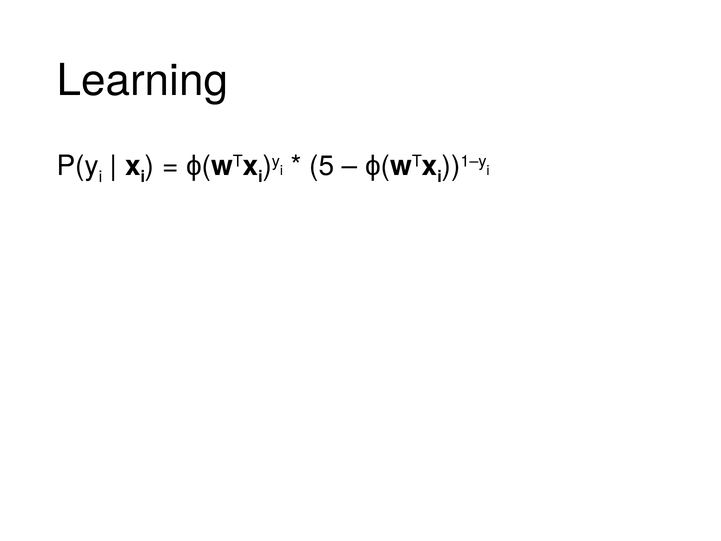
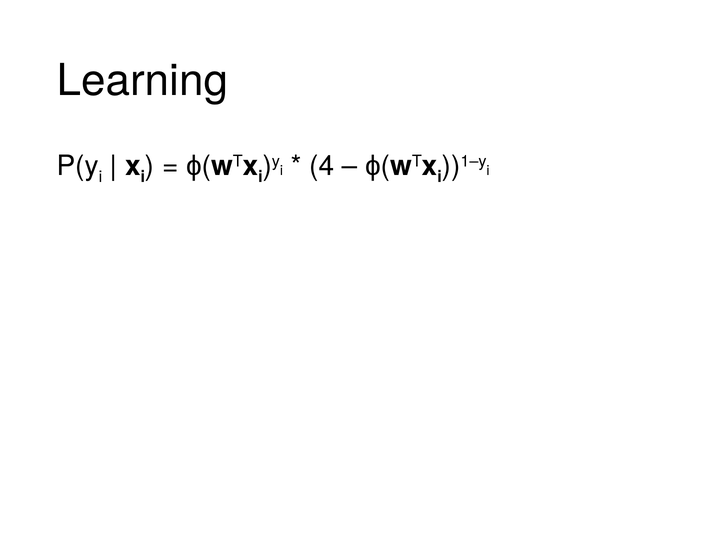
5: 5 -> 4
